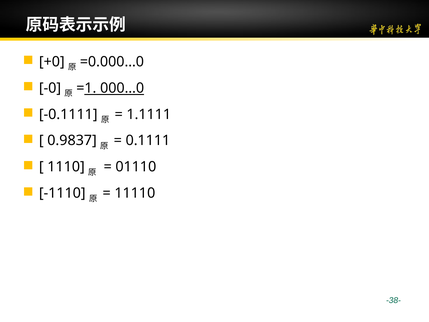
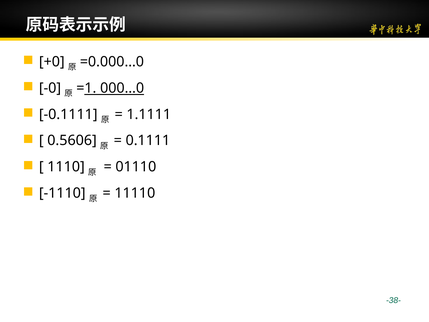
0.9837: 0.9837 -> 0.5606
